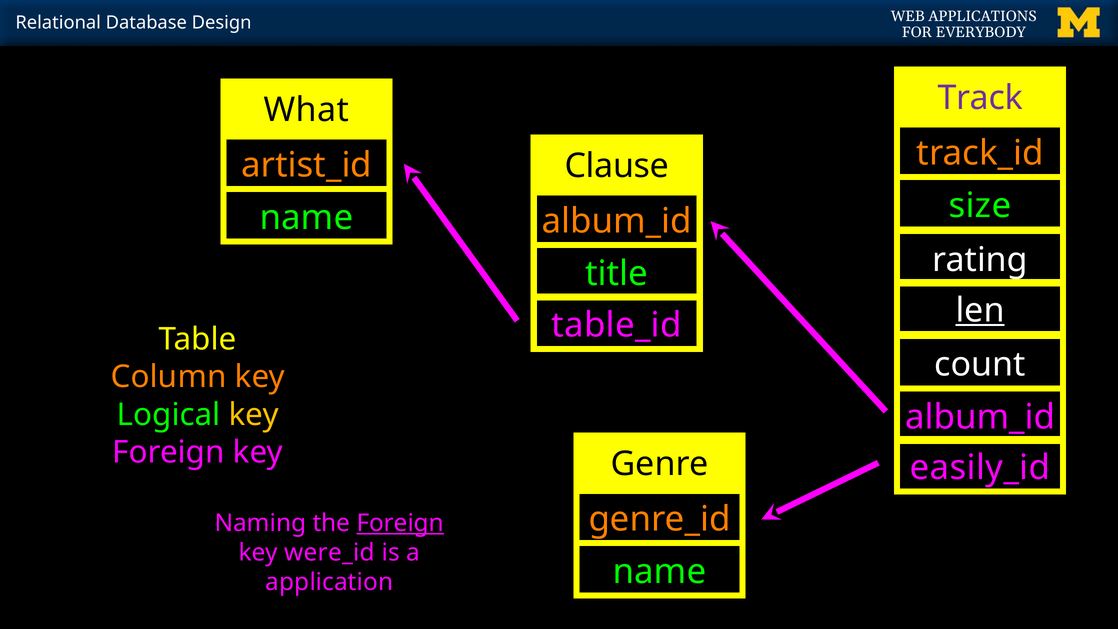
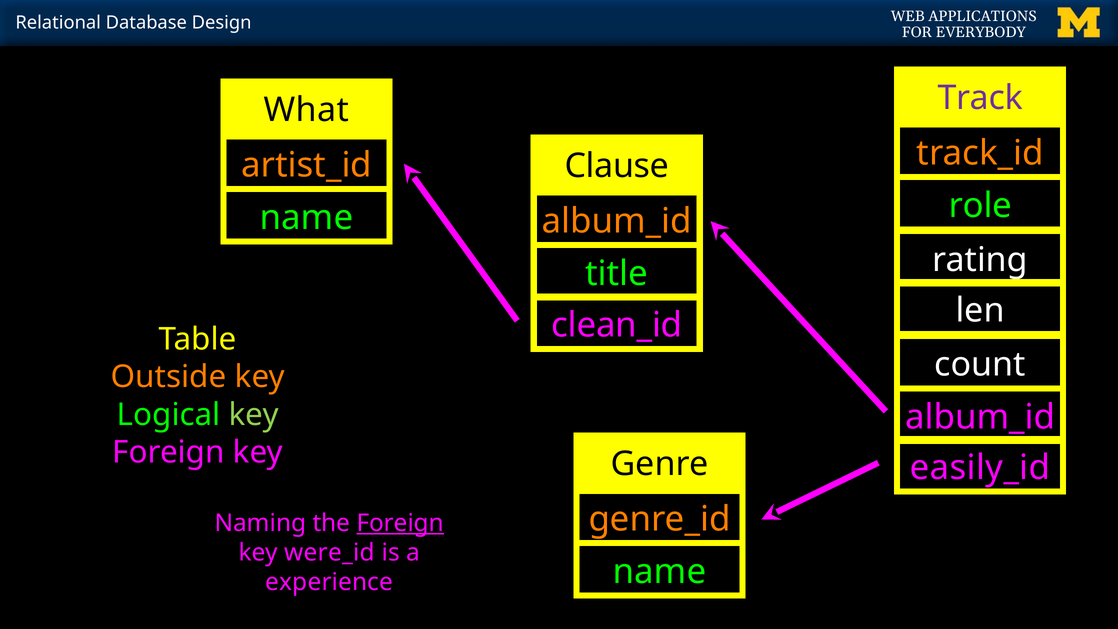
size: size -> role
len underline: present -> none
table_id: table_id -> clean_id
Column: Column -> Outside
key at (254, 415) colour: yellow -> light green
application: application -> experience
